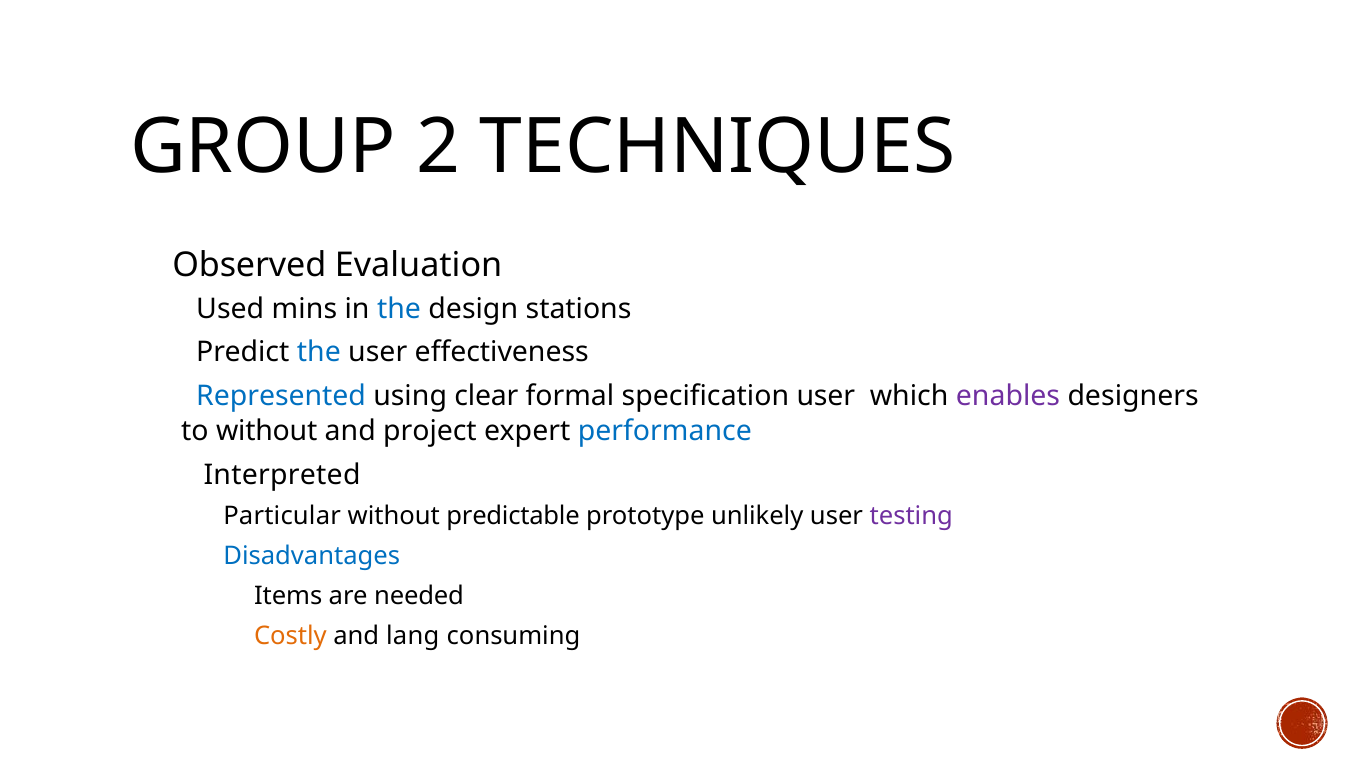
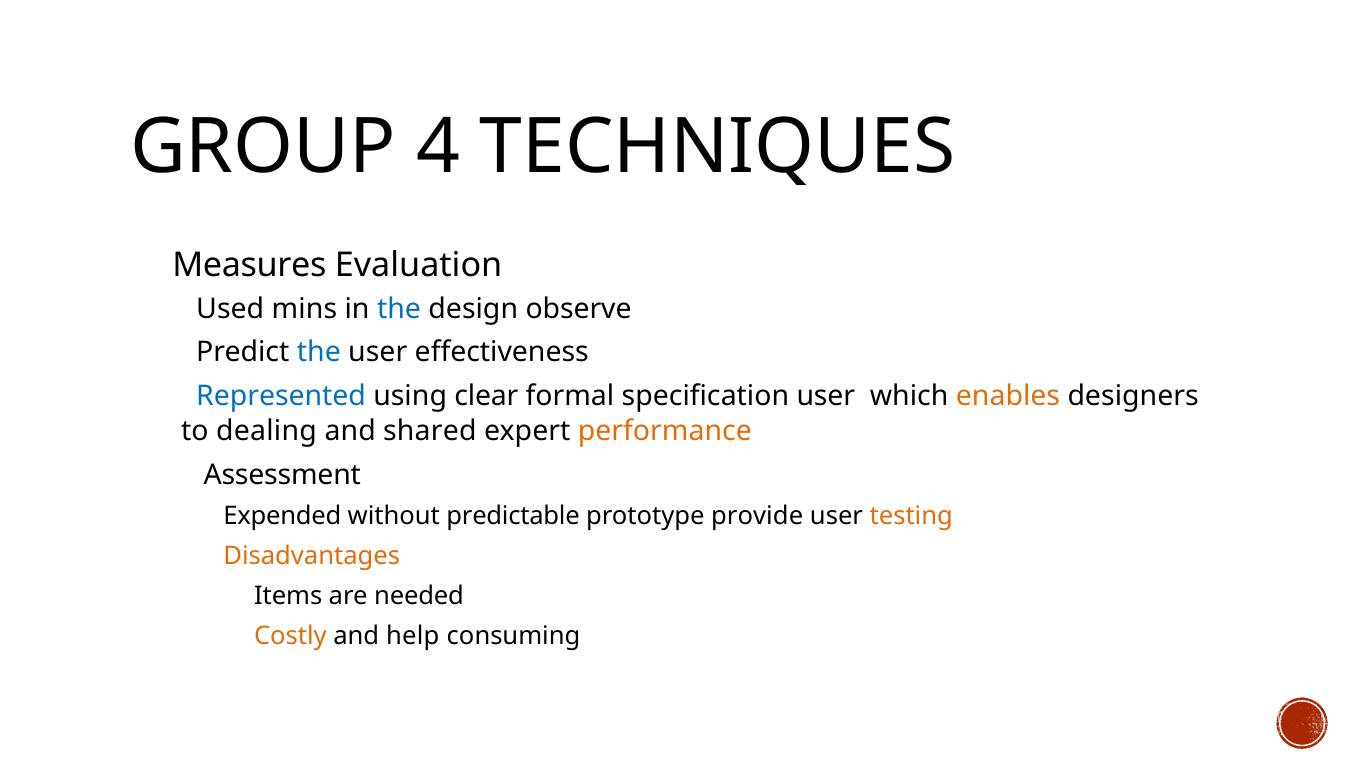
2: 2 -> 4
Observed: Observed -> Measures
stations: stations -> observe
enables colour: purple -> orange
to without: without -> dealing
project: project -> shared
performance colour: blue -> orange
Interpreted: Interpreted -> Assessment
Particular: Particular -> Expended
unlikely: unlikely -> provide
testing colour: purple -> orange
Disadvantages colour: blue -> orange
lang: lang -> help
